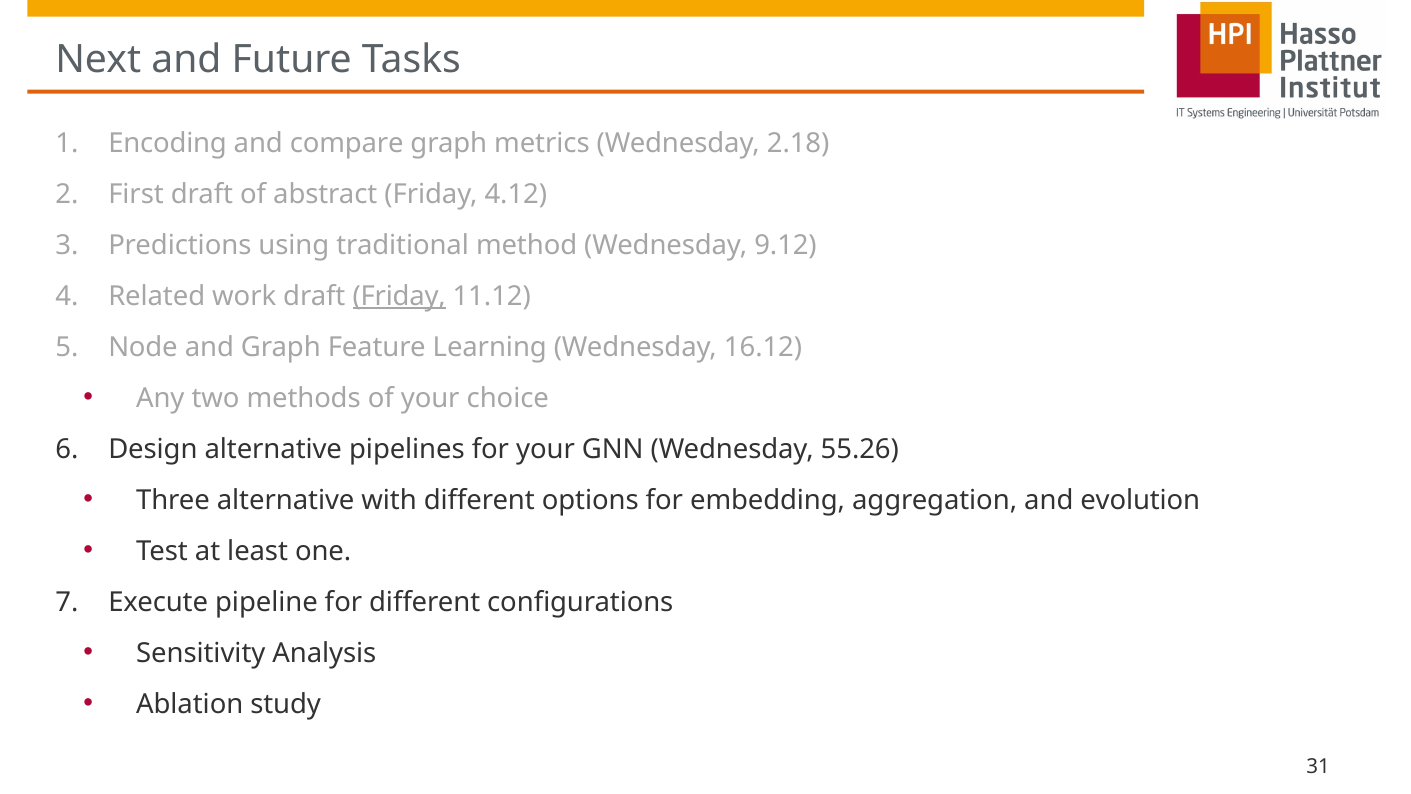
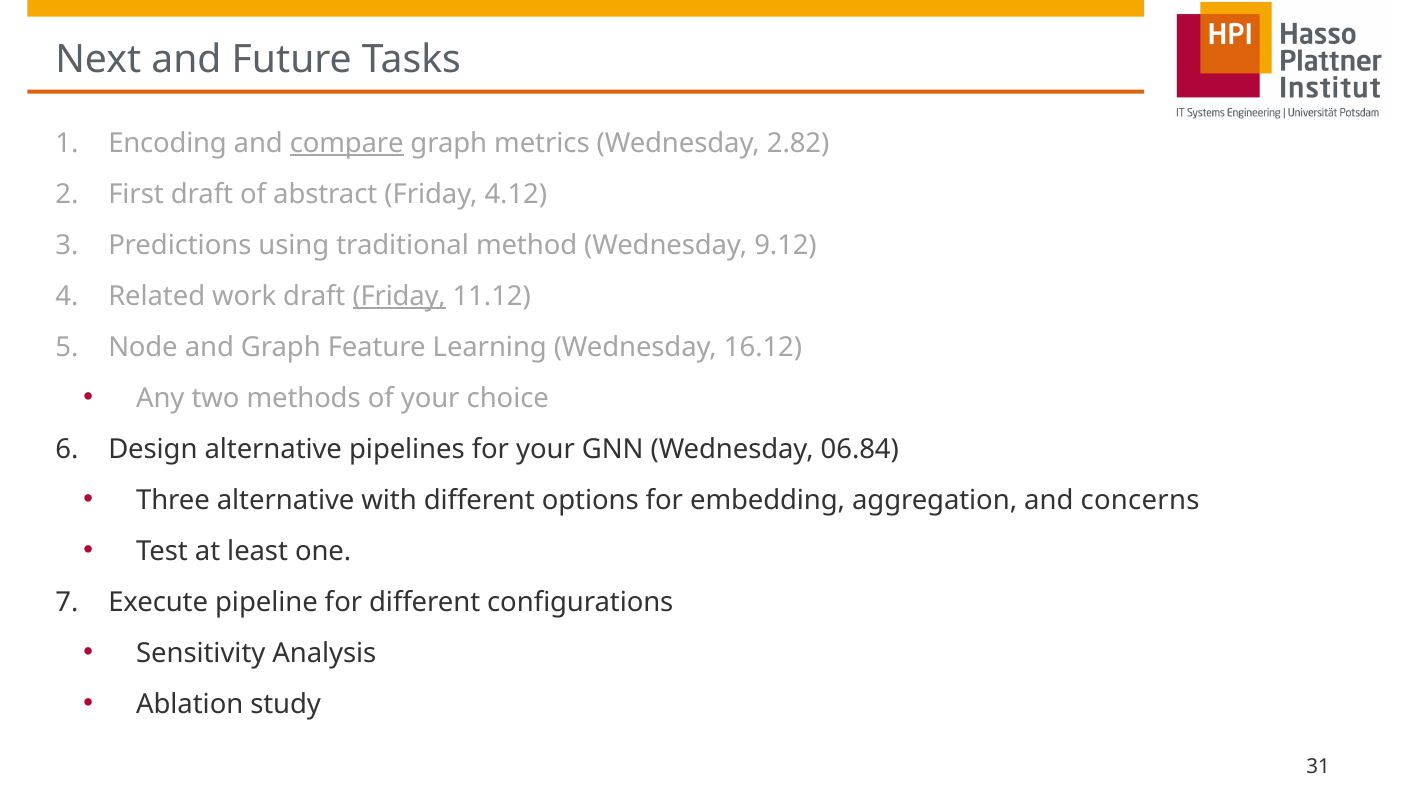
compare underline: none -> present
2.18: 2.18 -> 2.82
55.26: 55.26 -> 06.84
evolution: evolution -> concerns
